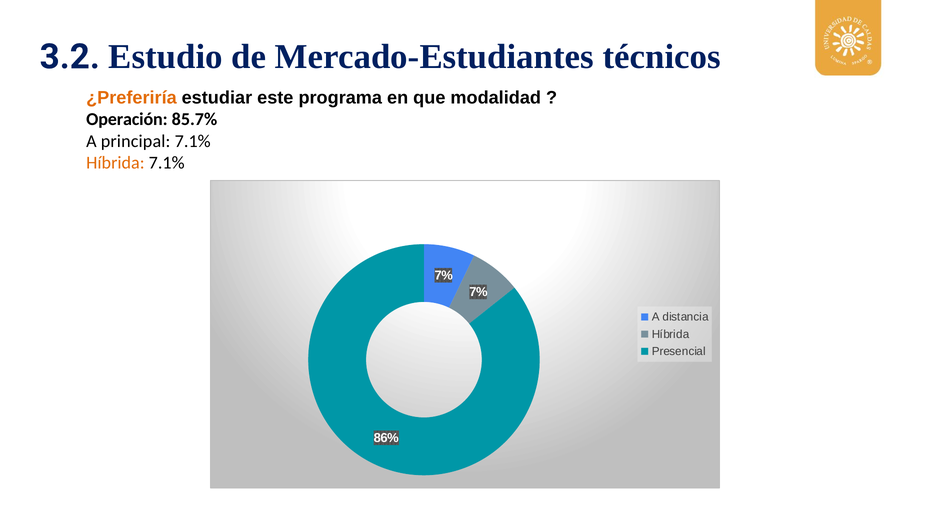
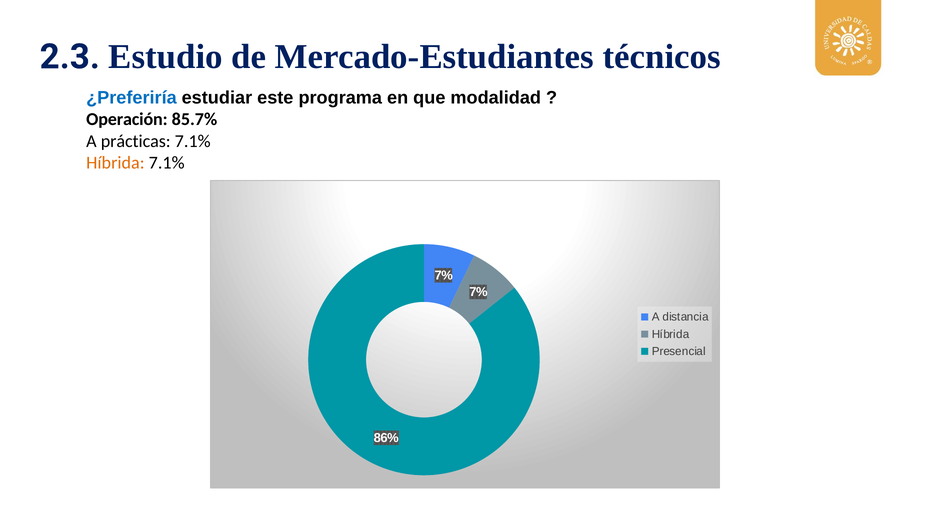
3.2: 3.2 -> 2.3
¿Preferiría colour: orange -> blue
principal: principal -> prácticas
